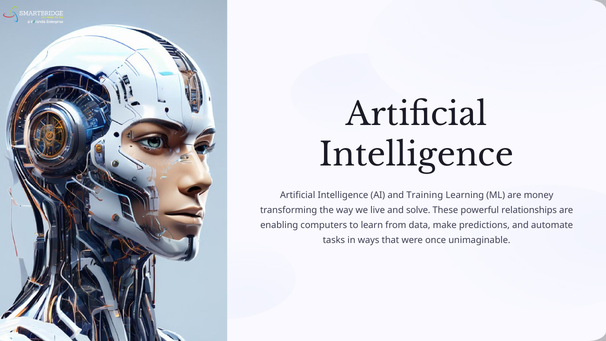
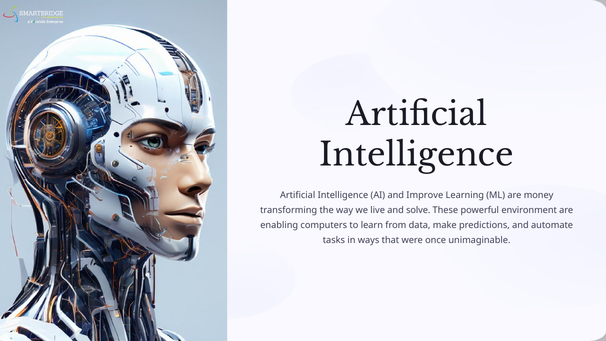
Training: Training -> Improve
relationships: relationships -> environment
